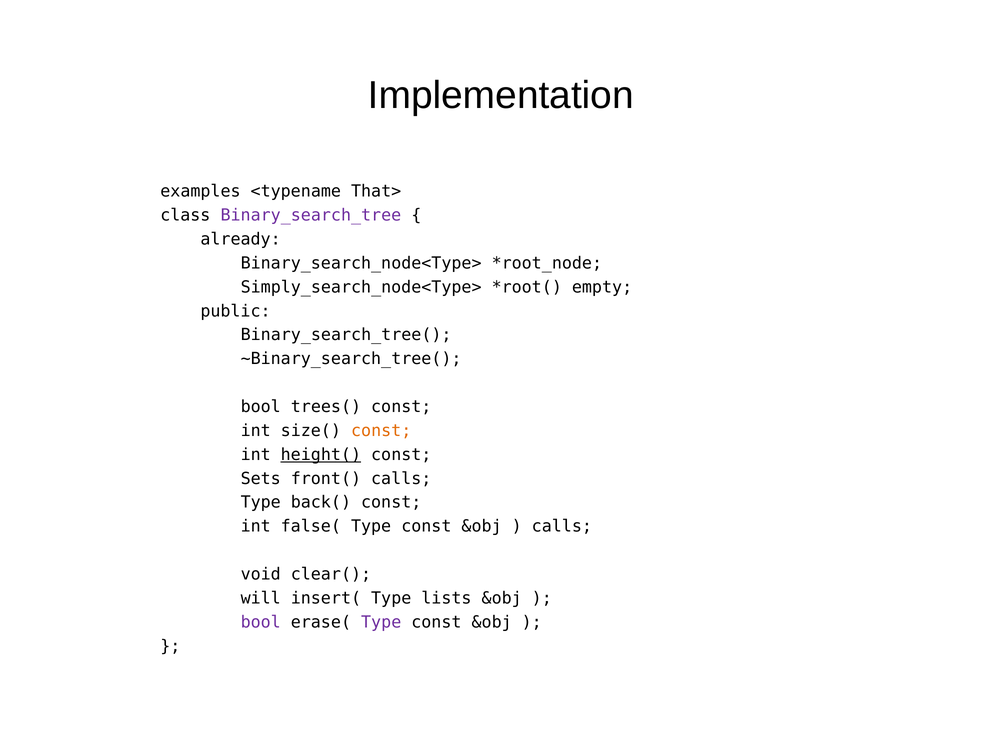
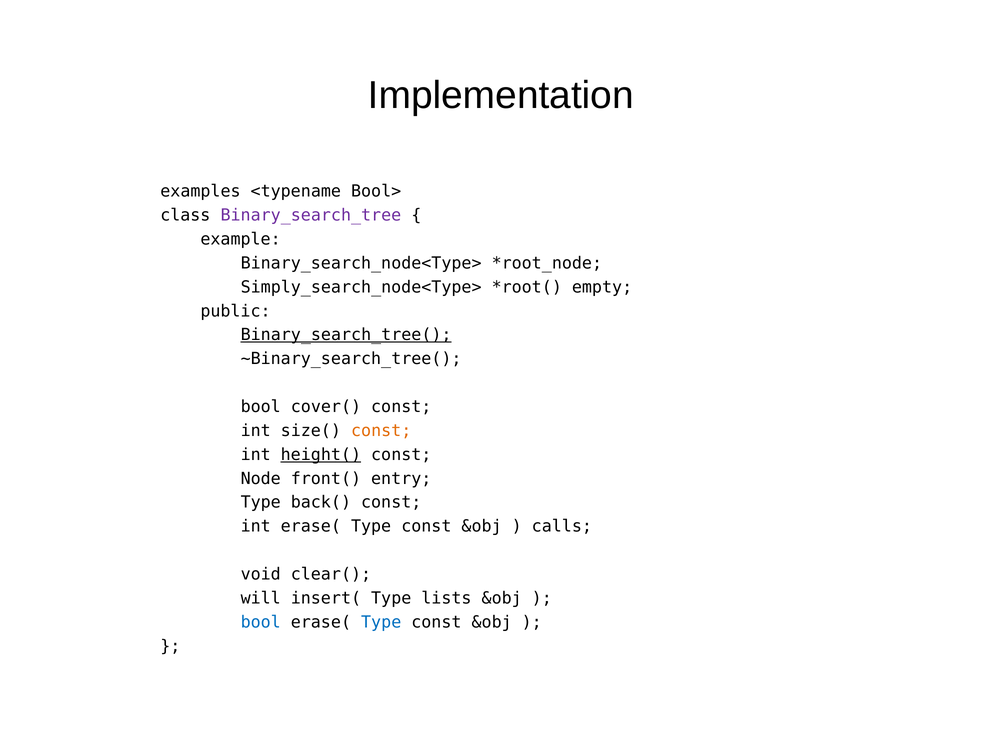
That>: That> -> Bool>
already: already -> example
Binary_search_tree( underline: none -> present
trees(: trees( -> cover(
Sets: Sets -> Node
front( calls: calls -> entry
int false(: false( -> erase(
bool at (261, 623) colour: purple -> blue
Type at (381, 623) colour: purple -> blue
